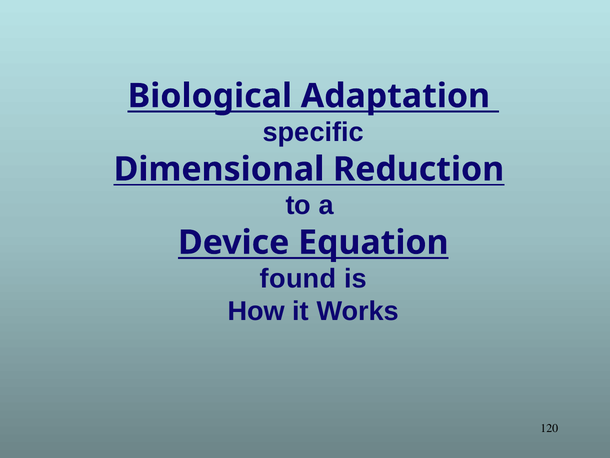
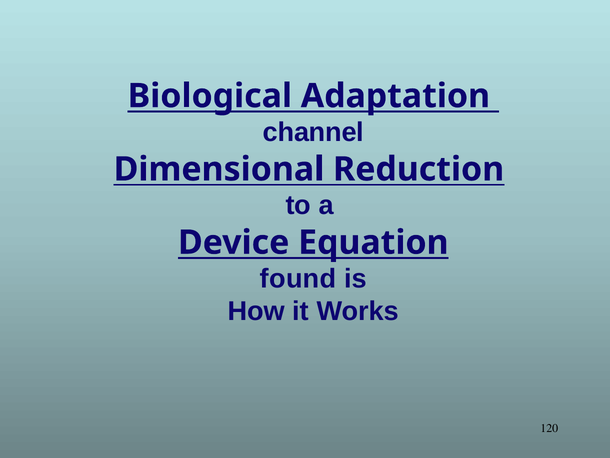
specific: specific -> channel
